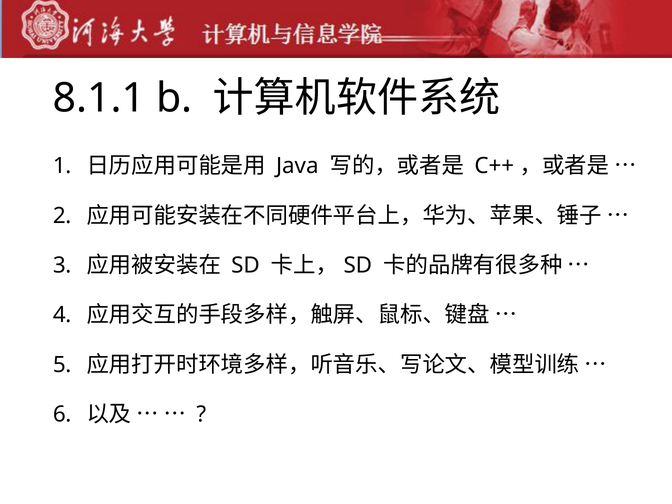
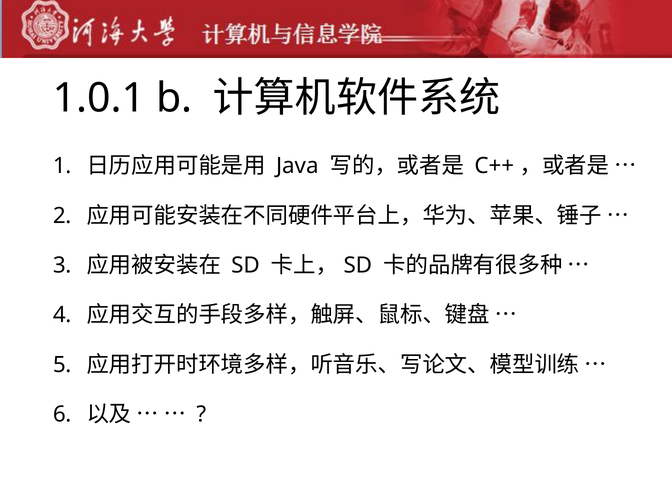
8.1.1: 8.1.1 -> 1.0.1
